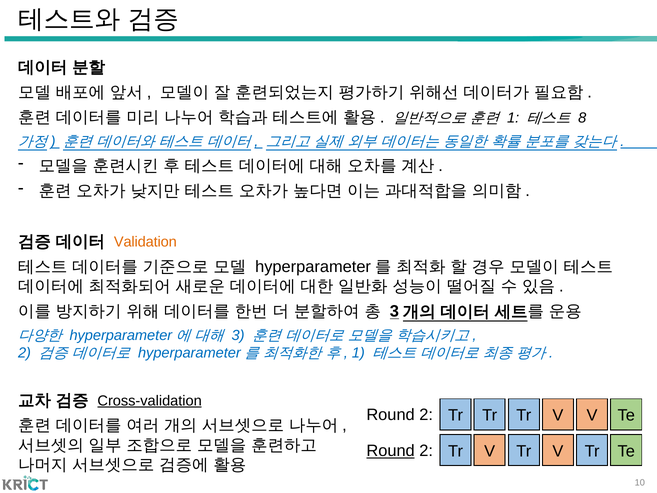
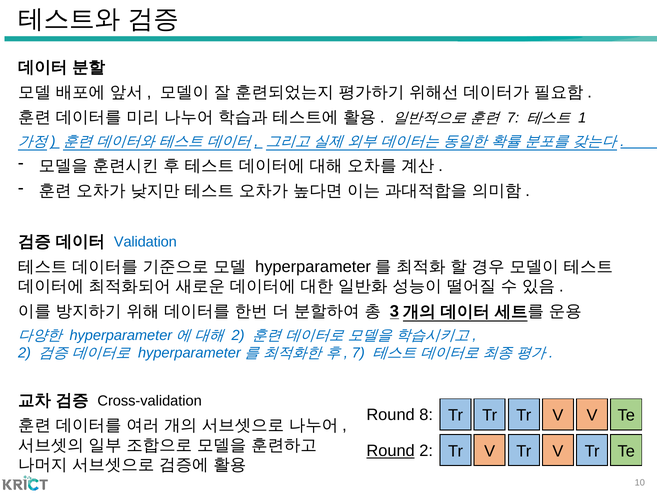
1 at (513, 118): 1 -> 7
8: 8 -> 1
Validation colour: orange -> blue
3 at (238, 335): 3 -> 2
1 at (358, 353): 1 -> 7
Cross-validation underline: present -> none
2 at (426, 415): 2 -> 8
